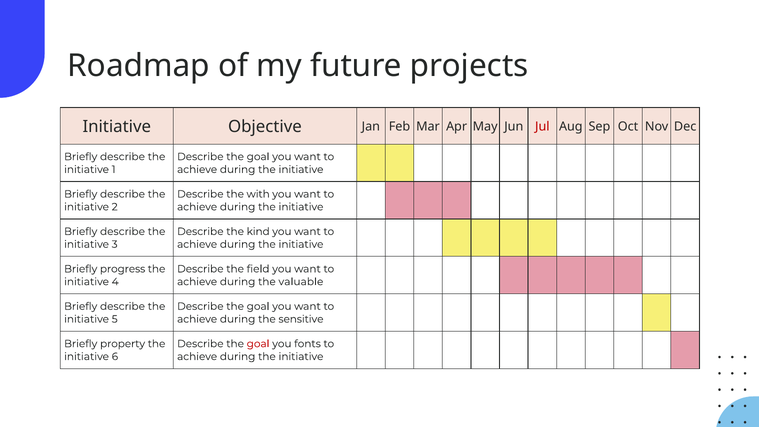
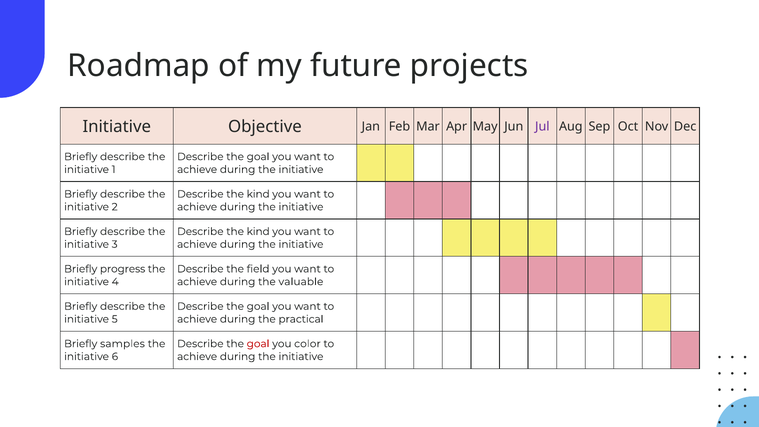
Jul colour: red -> purple
with at (258, 194): with -> kind
sensitive: sensitive -> practical
property: property -> samples
fonts: fonts -> color
